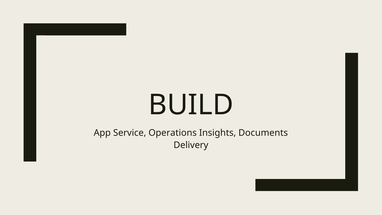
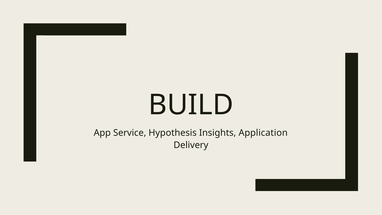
Operations: Operations -> Hypothesis
Documents: Documents -> Application
